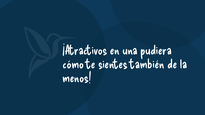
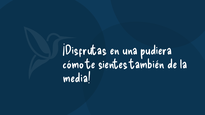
¡Atractivos: ¡Atractivos -> ¡Disfrutas
menos: menos -> media
